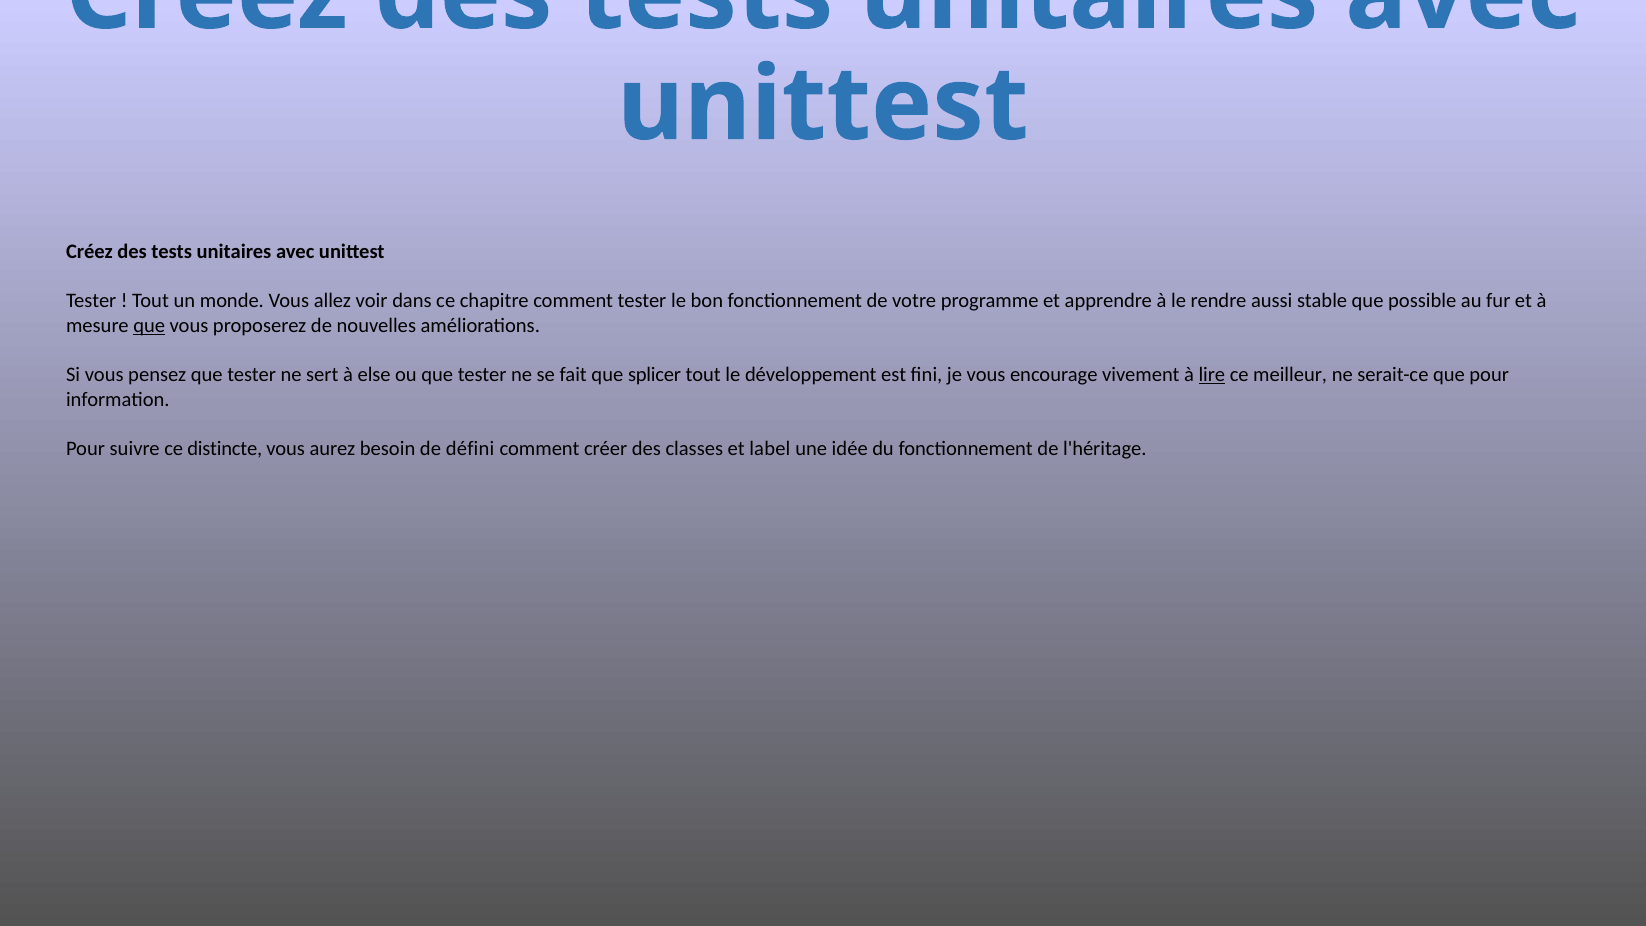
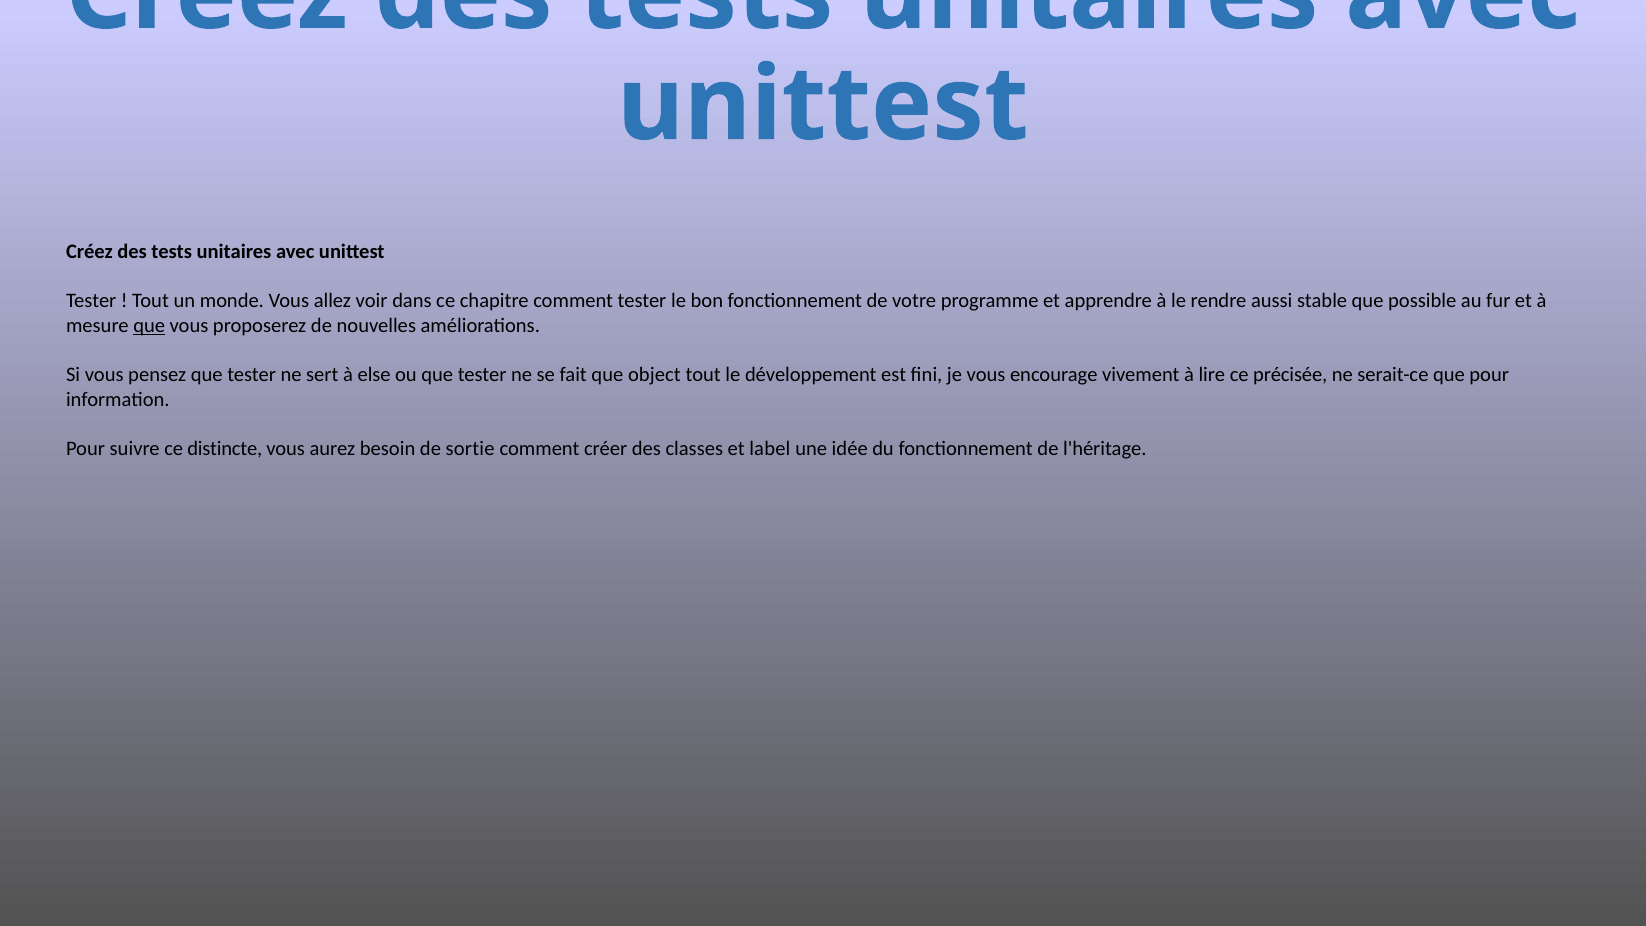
splicer: splicer -> object
lire underline: present -> none
meilleur: meilleur -> précisée
défini: défini -> sortie
